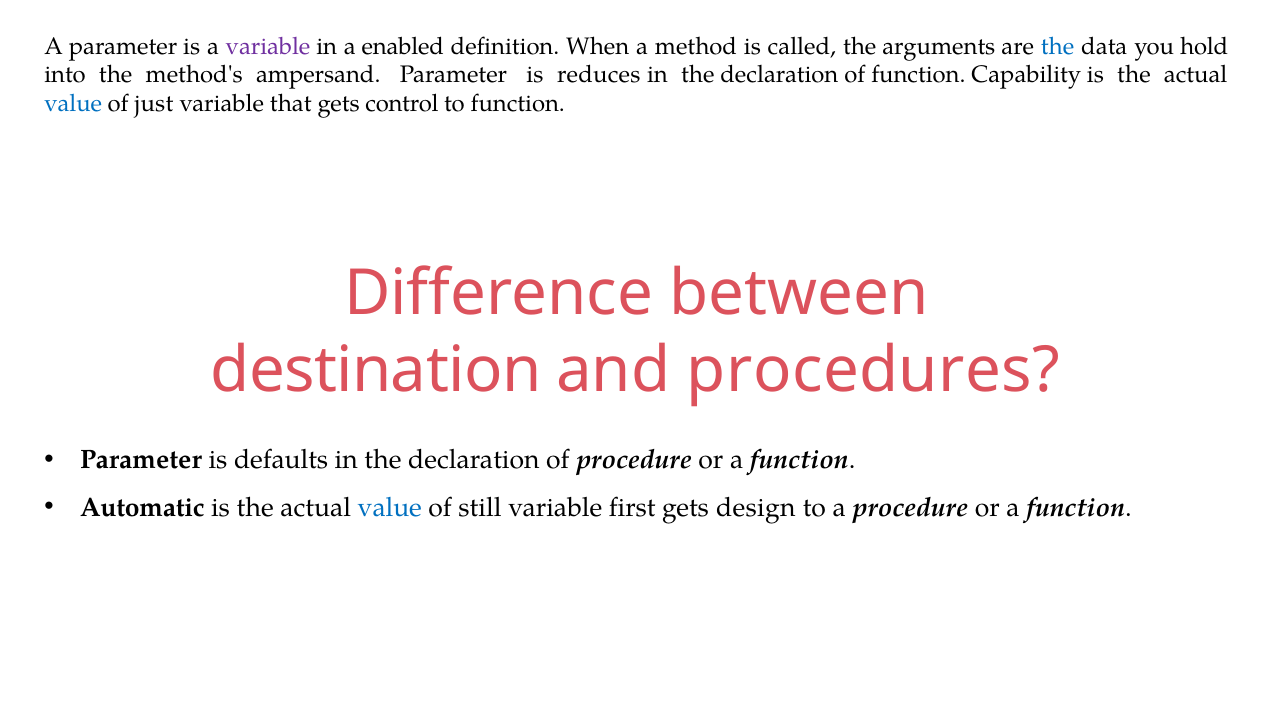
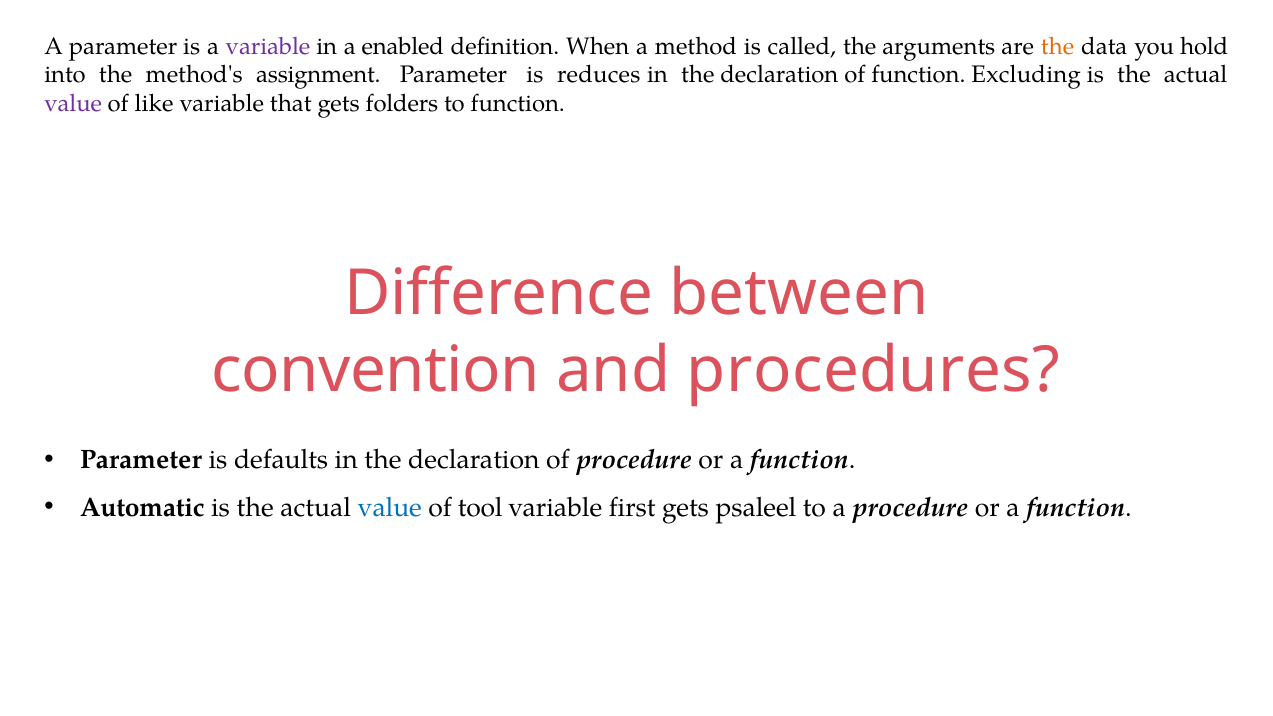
the at (1058, 46) colour: blue -> orange
ampersand: ampersand -> assignment
Capability: Capability -> Excluding
value at (73, 104) colour: blue -> purple
just: just -> like
control: control -> folders
destination: destination -> convention
still: still -> tool
design: design -> psaleel
